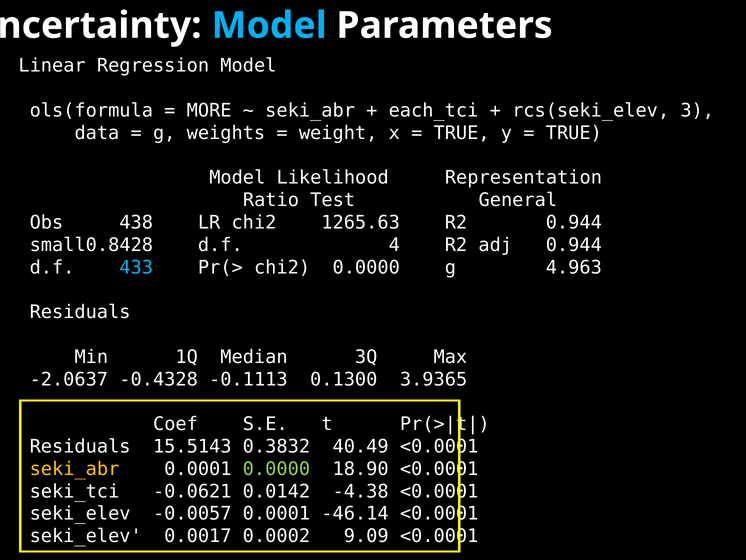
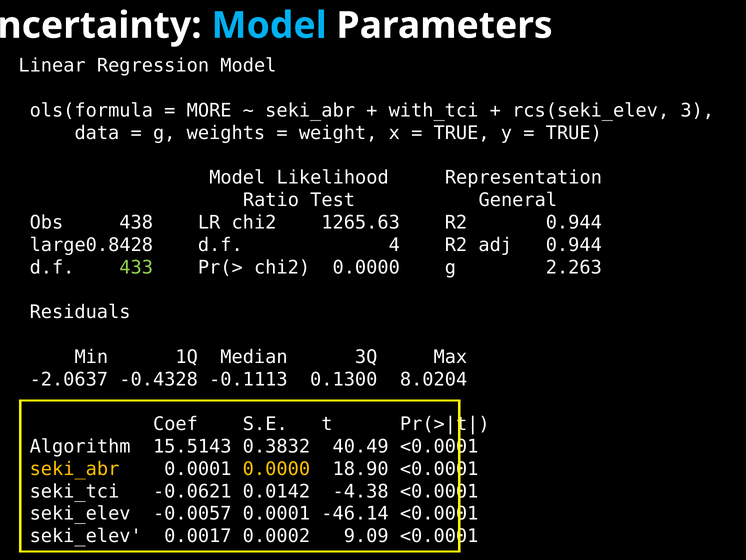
each_tci: each_tci -> with_tci
small0.8428: small0.8428 -> large0.8428
433 colour: light blue -> light green
4.963: 4.963 -> 2.263
3.9365: 3.9365 -> 8.0204
Residuals at (80, 446): Residuals -> Algorithm
0.0000 at (276, 469) colour: light green -> yellow
